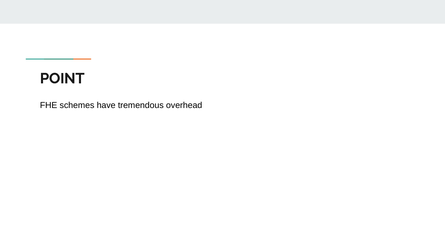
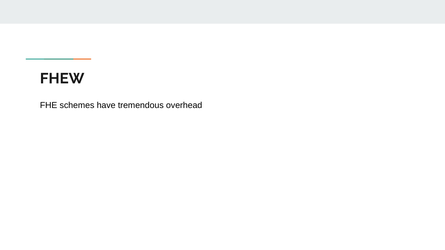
POINT: POINT -> FHEW
